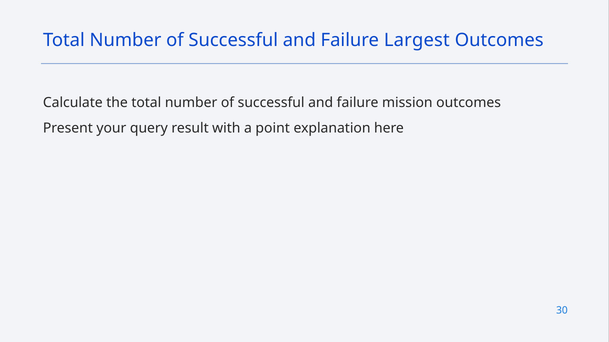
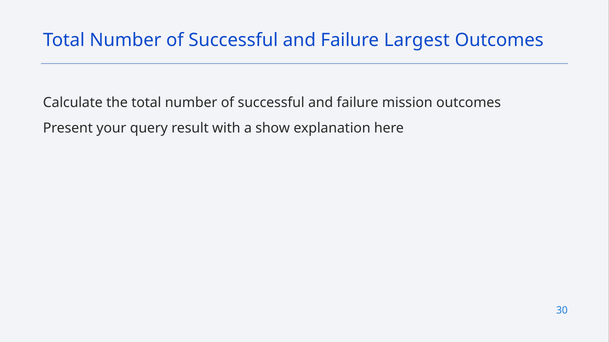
point: point -> show
